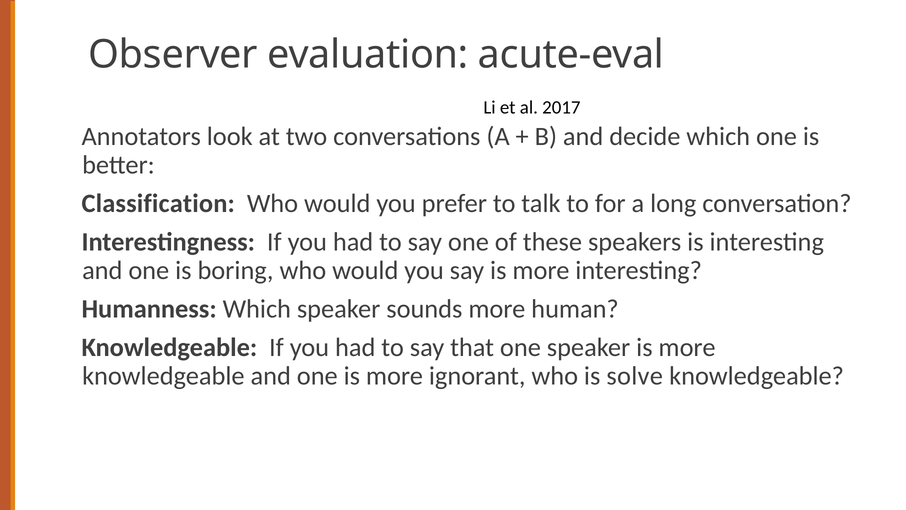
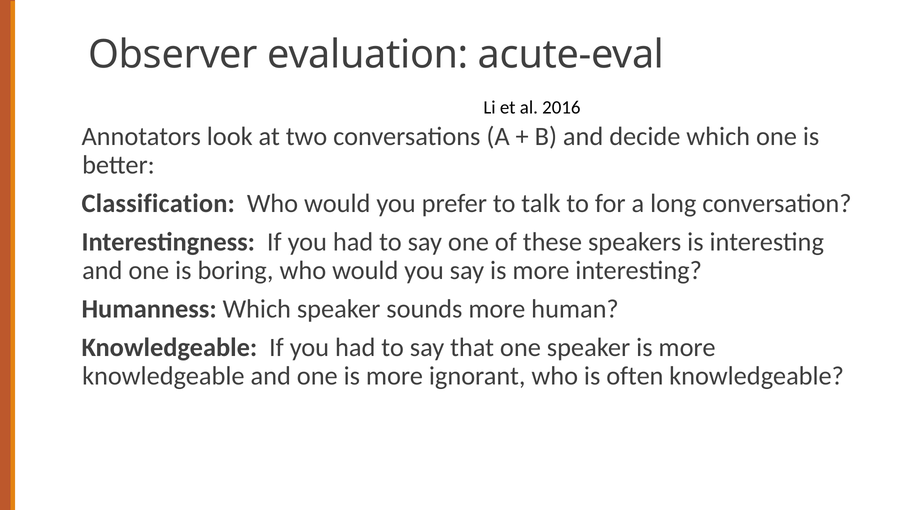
2017: 2017 -> 2016
solve: solve -> often
